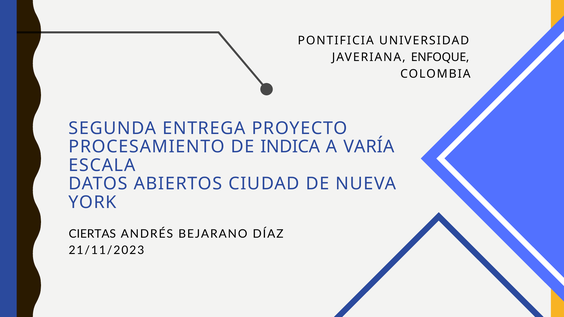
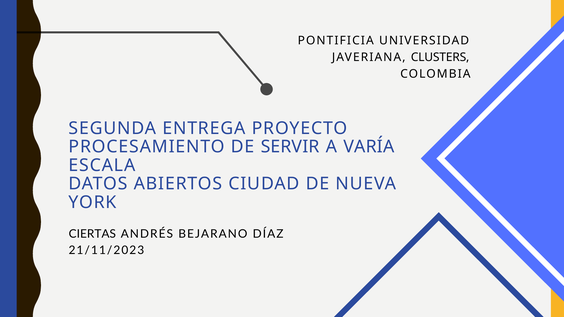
ENFOQUE: ENFOQUE -> CLUSTERS
INDICA: INDICA -> SERVIR
